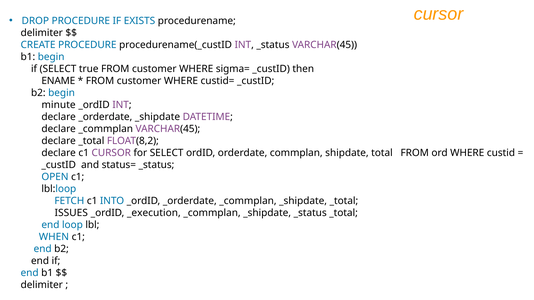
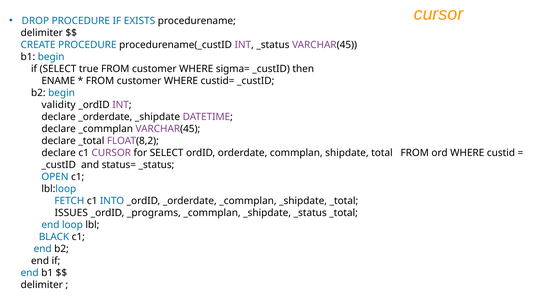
minute: minute -> validity
_execution: _execution -> _programs
WHEN: WHEN -> BLACK
